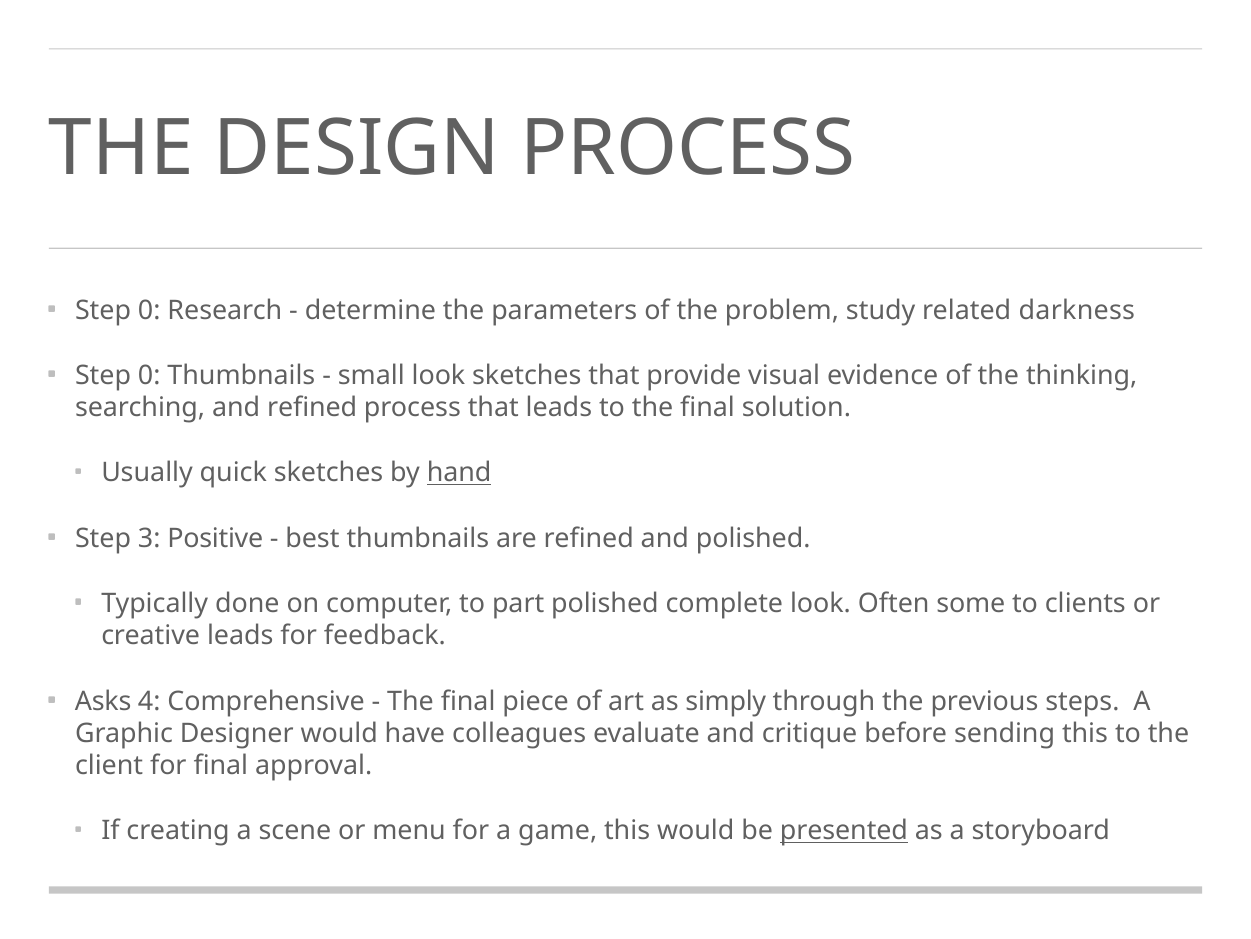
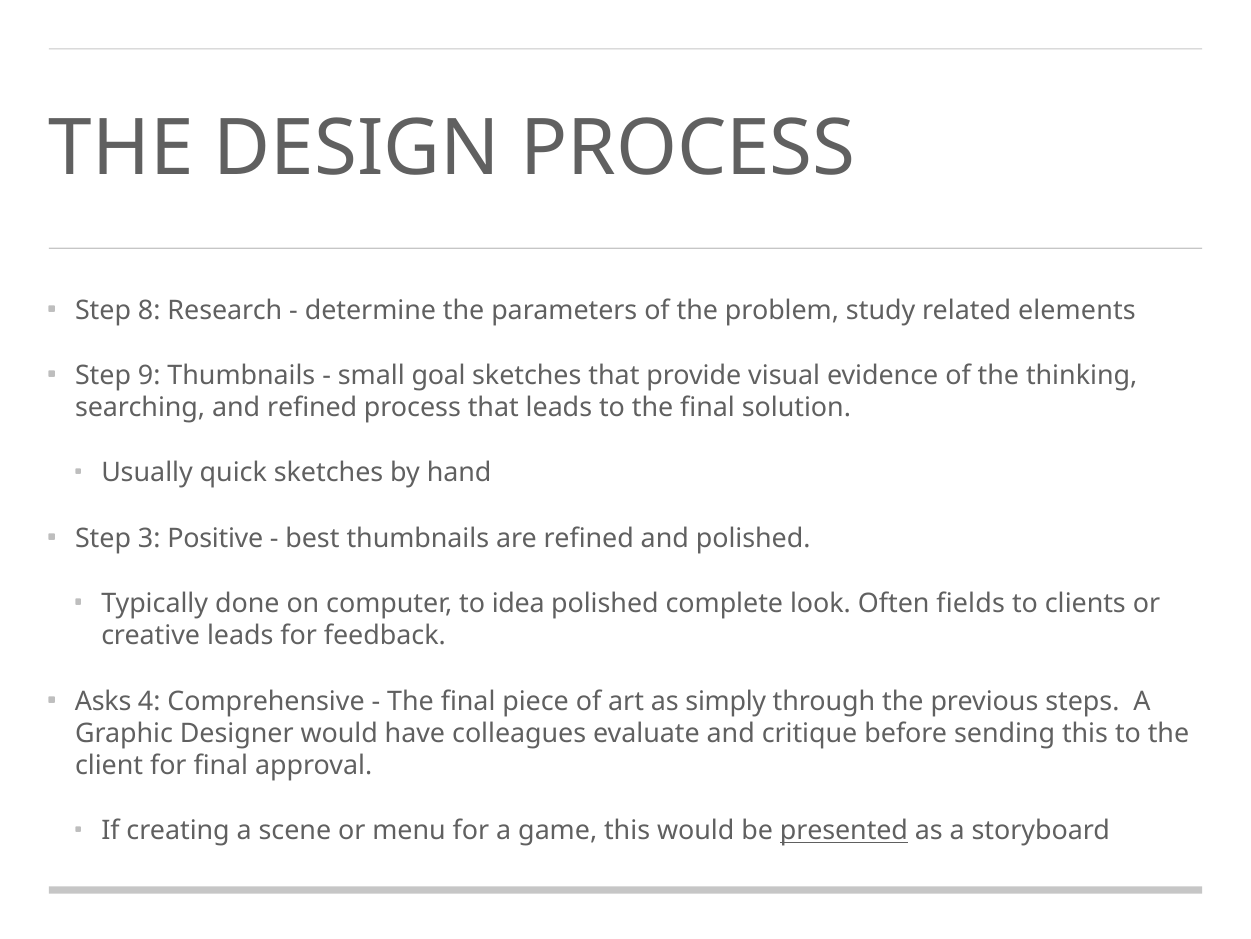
0 at (149, 310): 0 -> 8
darkness: darkness -> elements
0 at (149, 375): 0 -> 9
small look: look -> goal
hand underline: present -> none
part: part -> idea
some: some -> fields
